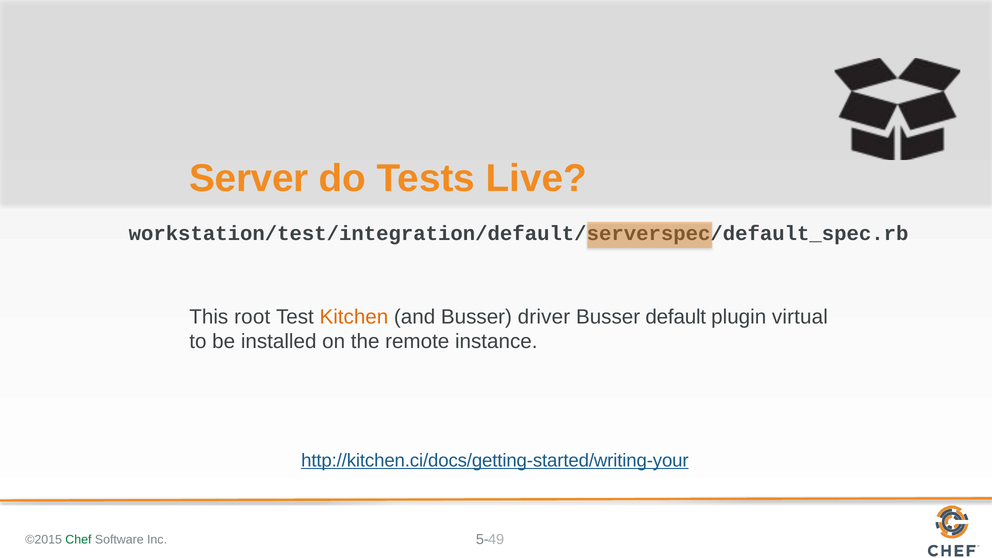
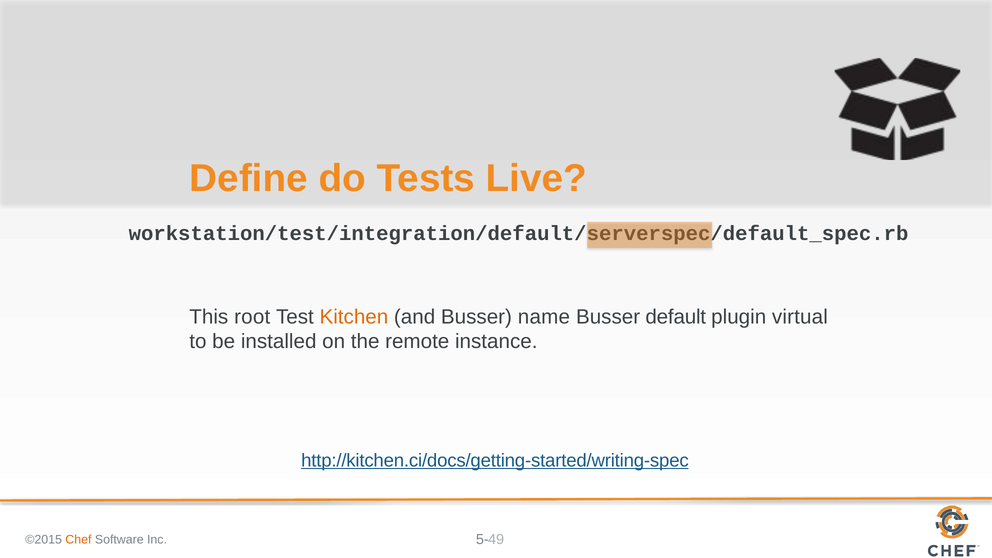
Server: Server -> Define
driver: driver -> name
http://kitchen.ci/docs/getting-started/writing-your: http://kitchen.ci/docs/getting-started/writing-your -> http://kitchen.ci/docs/getting-started/writing-spec
Chef colour: green -> orange
